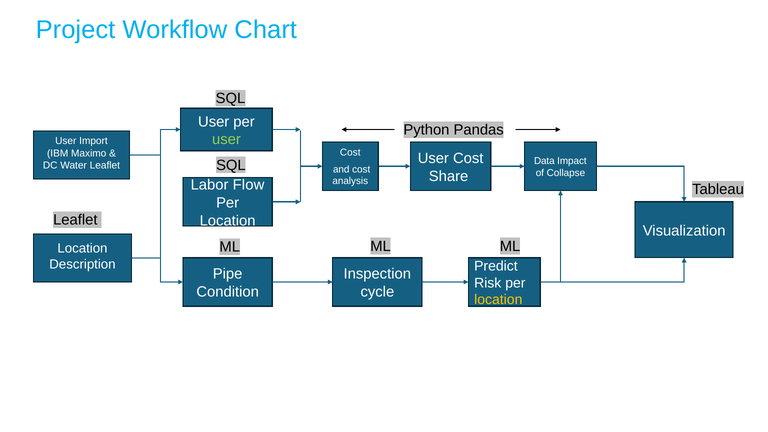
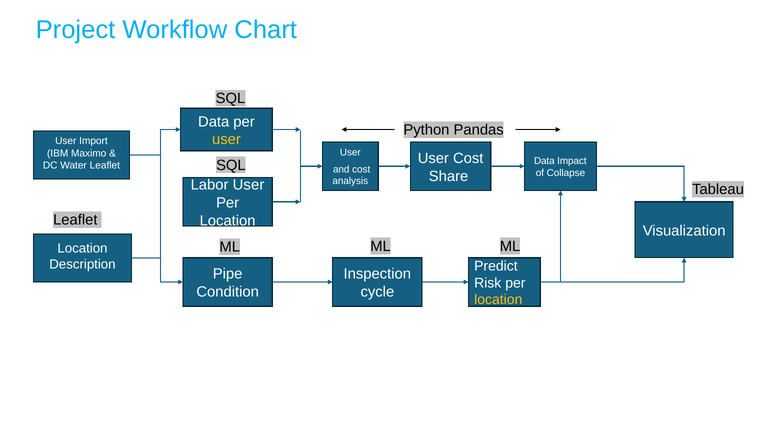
User at (214, 122): User -> Data
user at (226, 139) colour: light green -> yellow
Cost at (350, 153): Cost -> User
Labor Flow: Flow -> User
